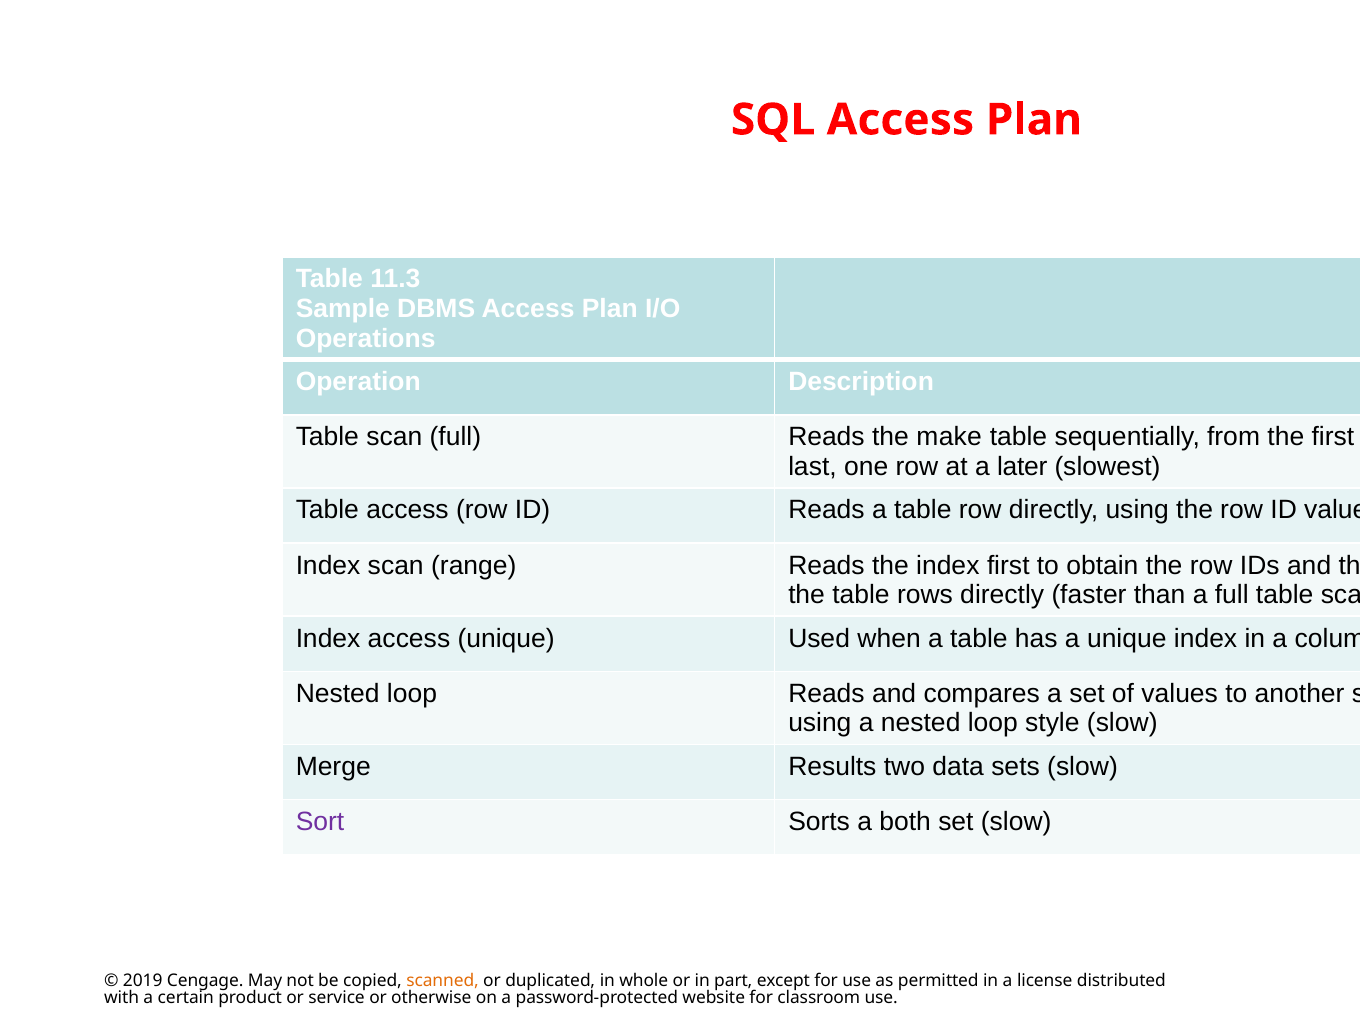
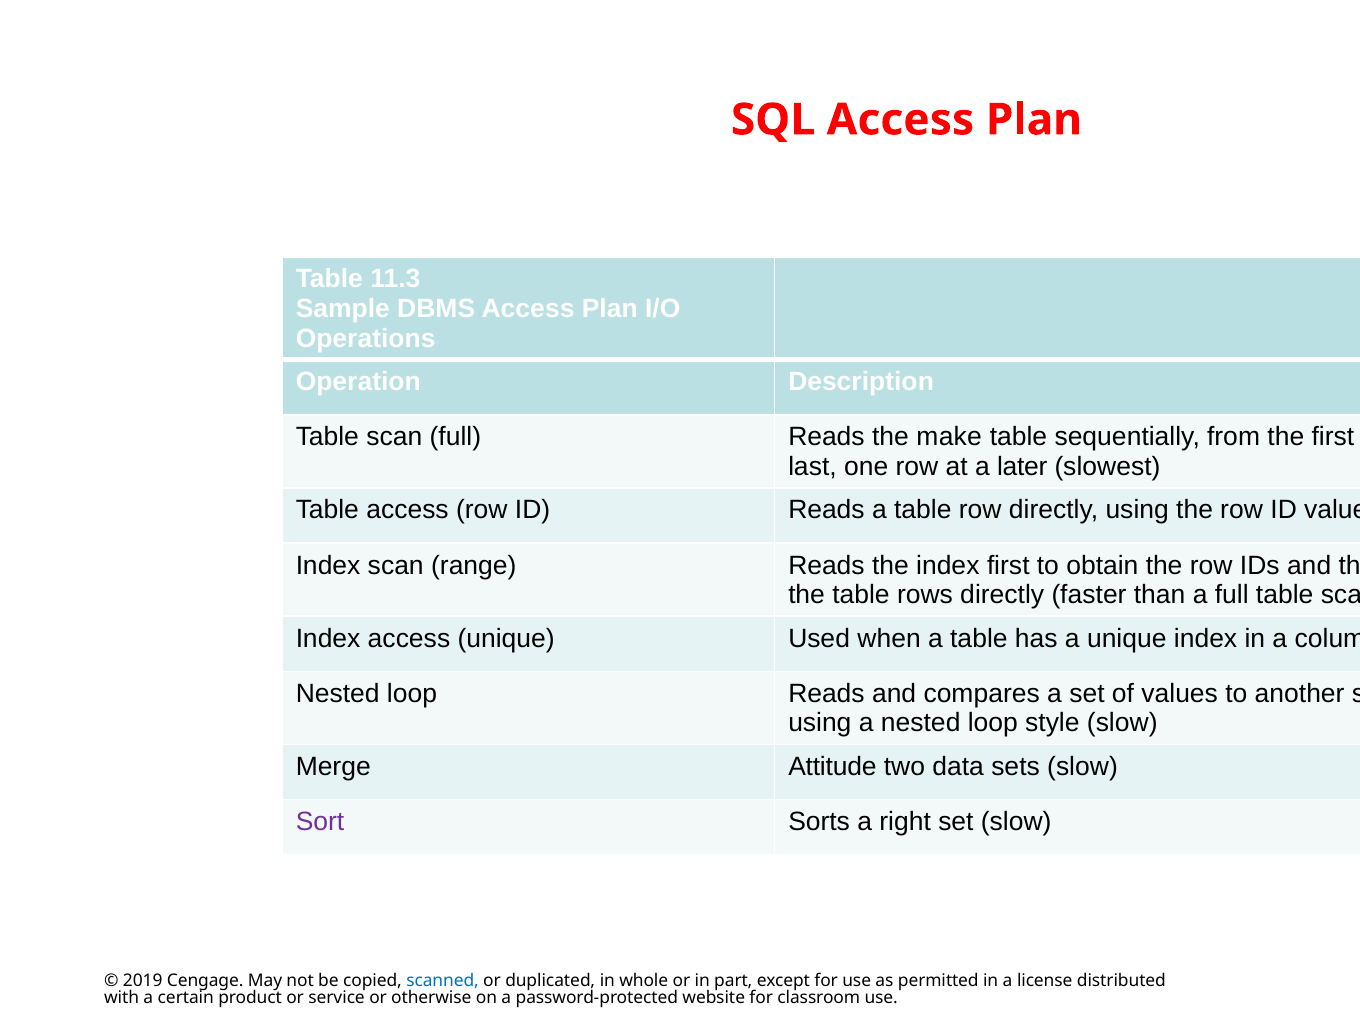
Results: Results -> Attitude
both: both -> right
scanned colour: orange -> blue
